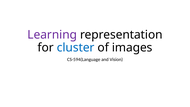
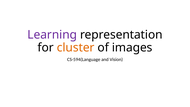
cluster colour: blue -> orange
